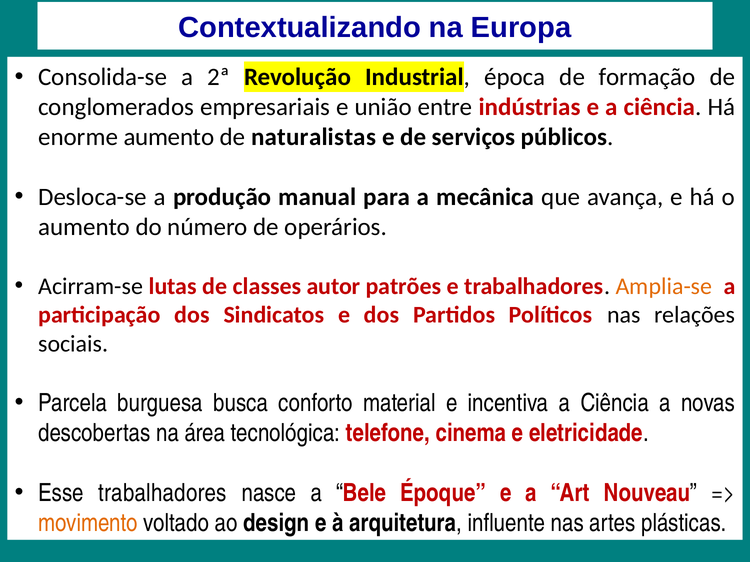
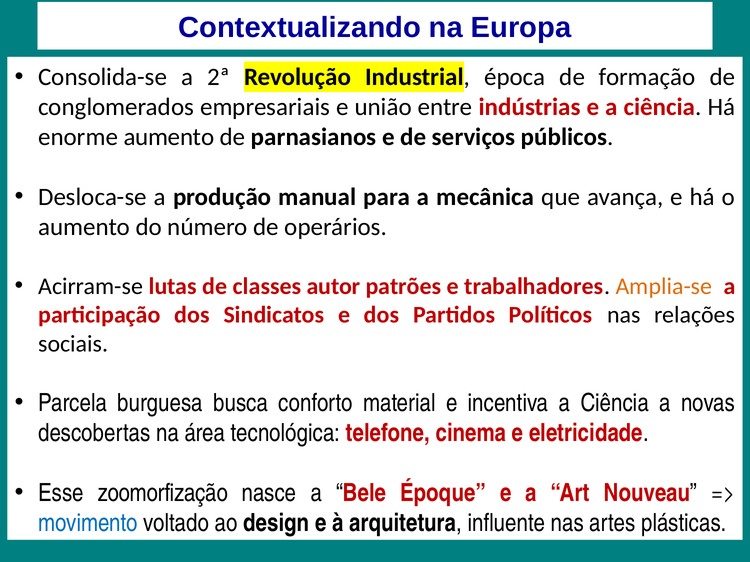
naturalistas: naturalistas -> parnasianos
Esse trabalhadores: trabalhadores -> zoomorfização
movimento colour: orange -> blue
